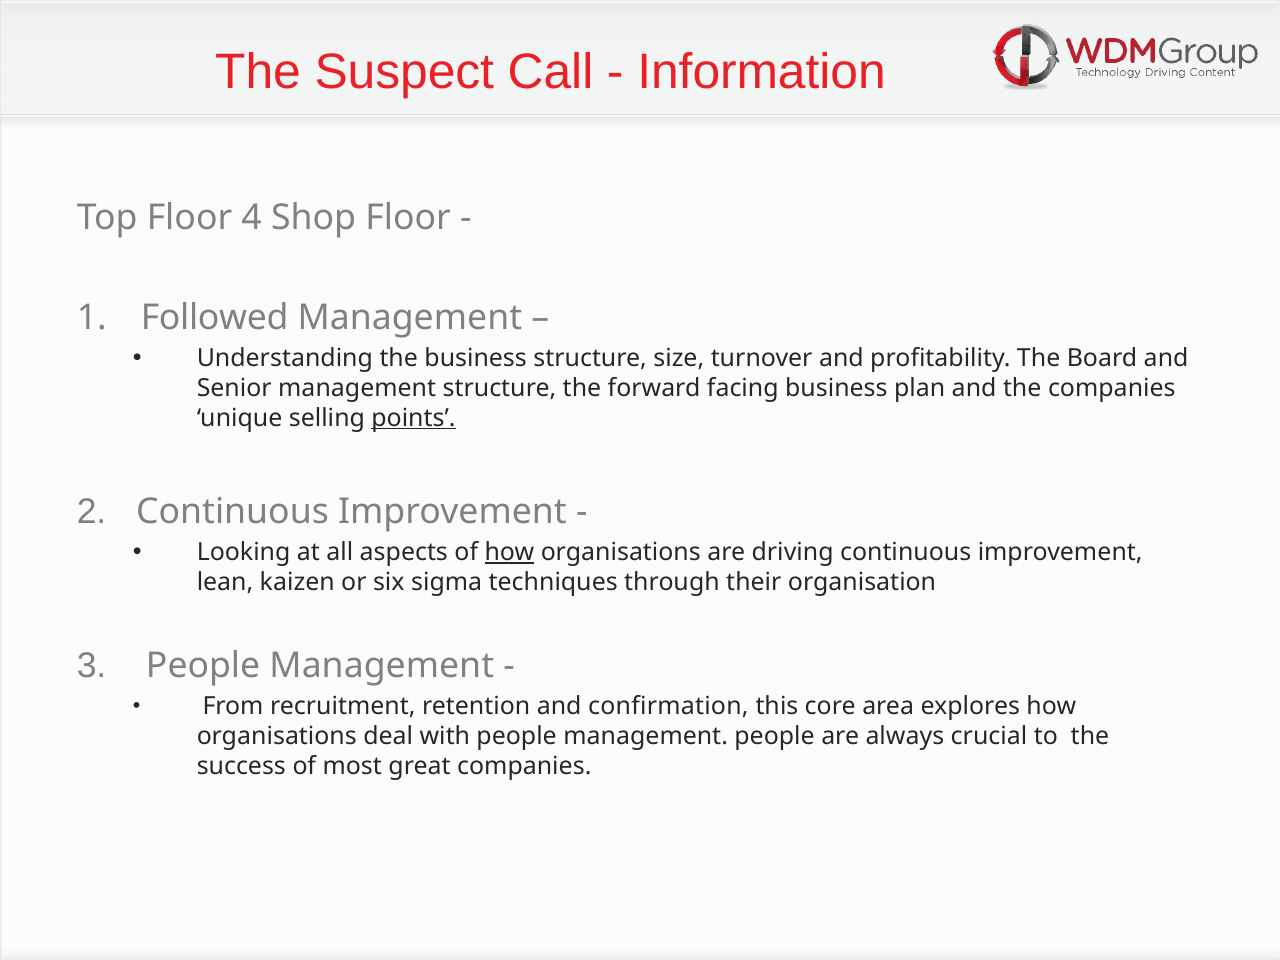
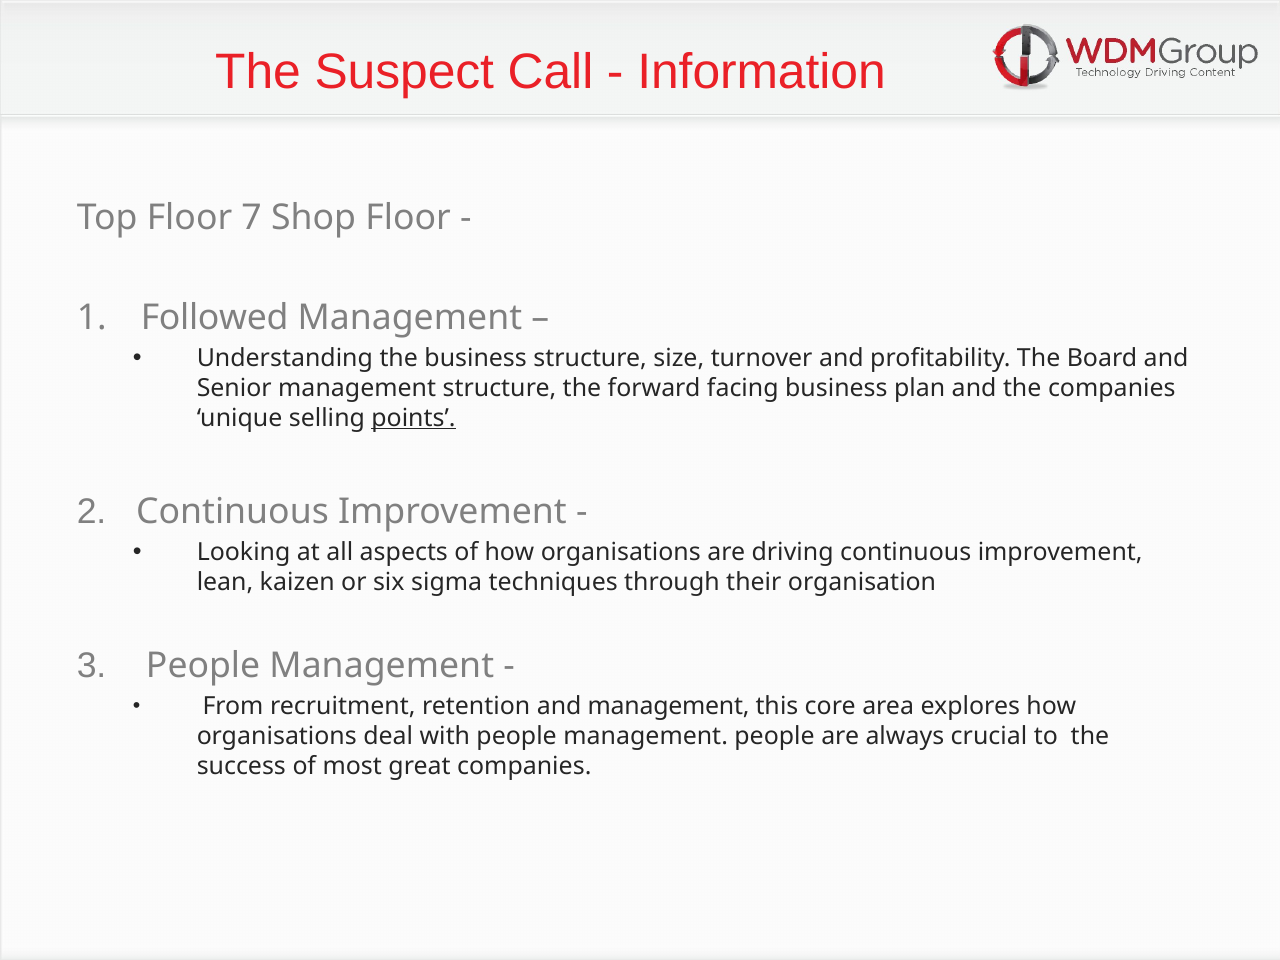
4: 4 -> 7
how at (509, 552) underline: present -> none
and confirmation: confirmation -> management
